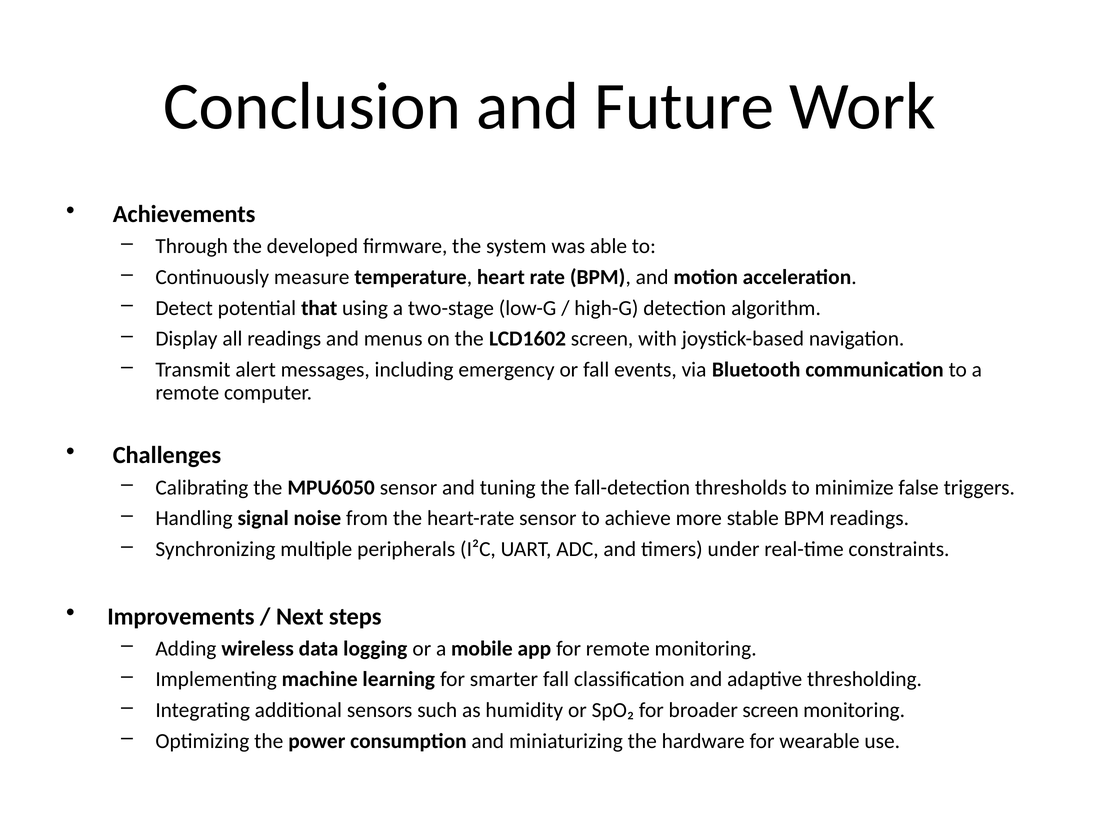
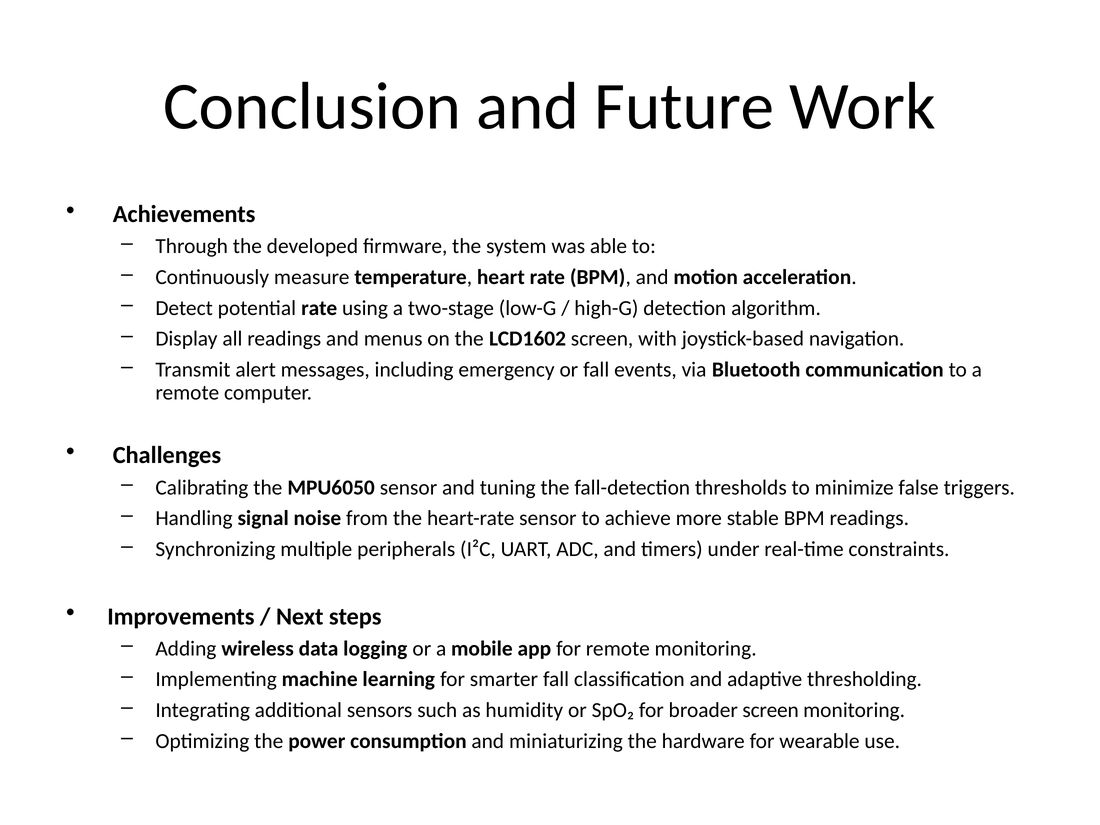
potential that: that -> rate
